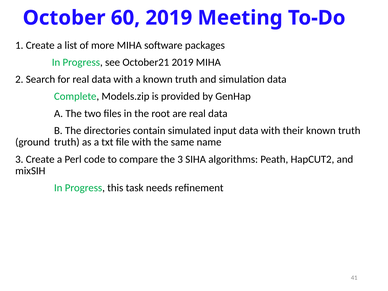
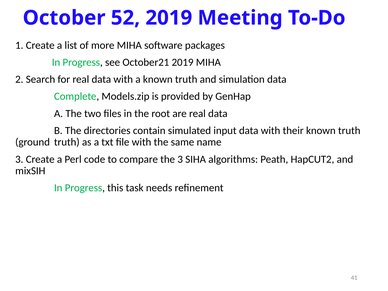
60: 60 -> 52
